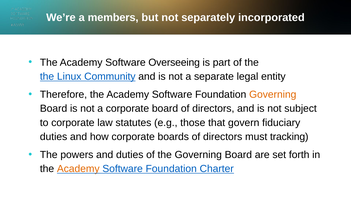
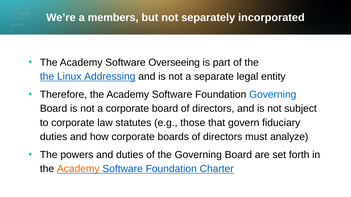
Community: Community -> Addressing
Governing at (273, 95) colour: orange -> blue
tracking: tracking -> analyze
